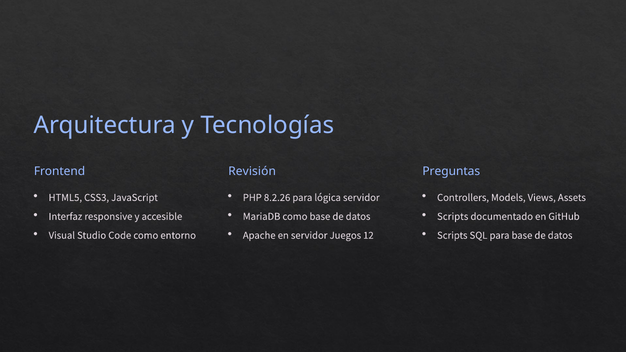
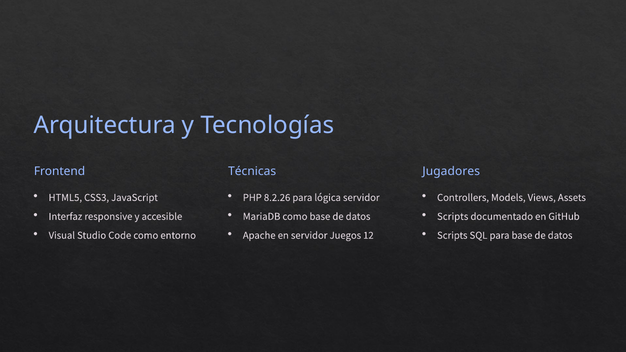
Revisión: Revisión -> Técnicas
Preguntas: Preguntas -> Jugadores
